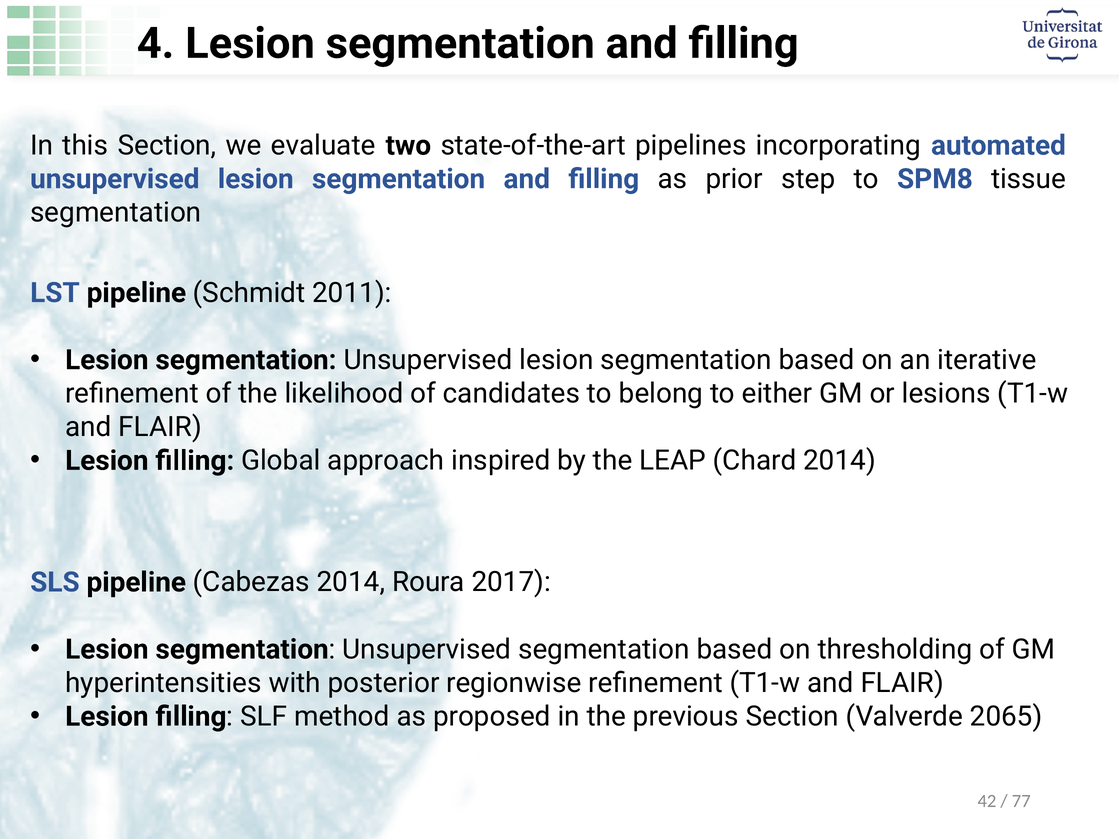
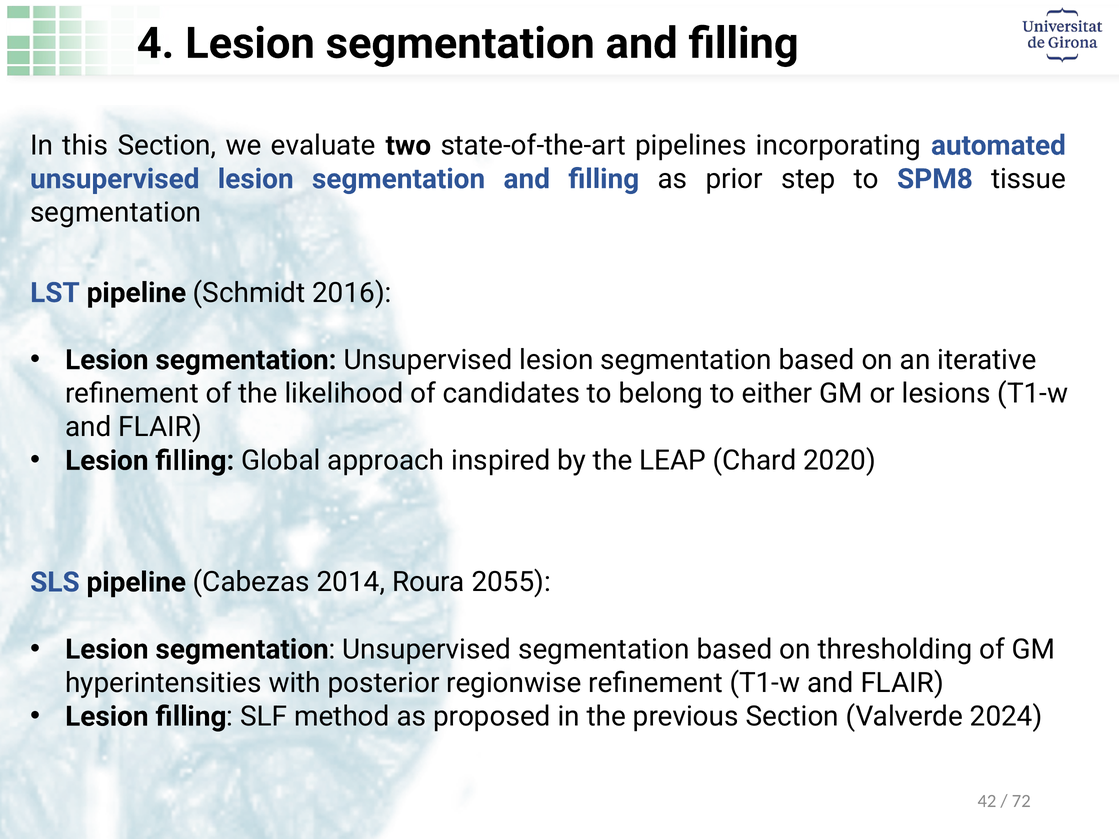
2011: 2011 -> 2016
Chard 2014: 2014 -> 2020
2017: 2017 -> 2055
2065: 2065 -> 2024
77: 77 -> 72
